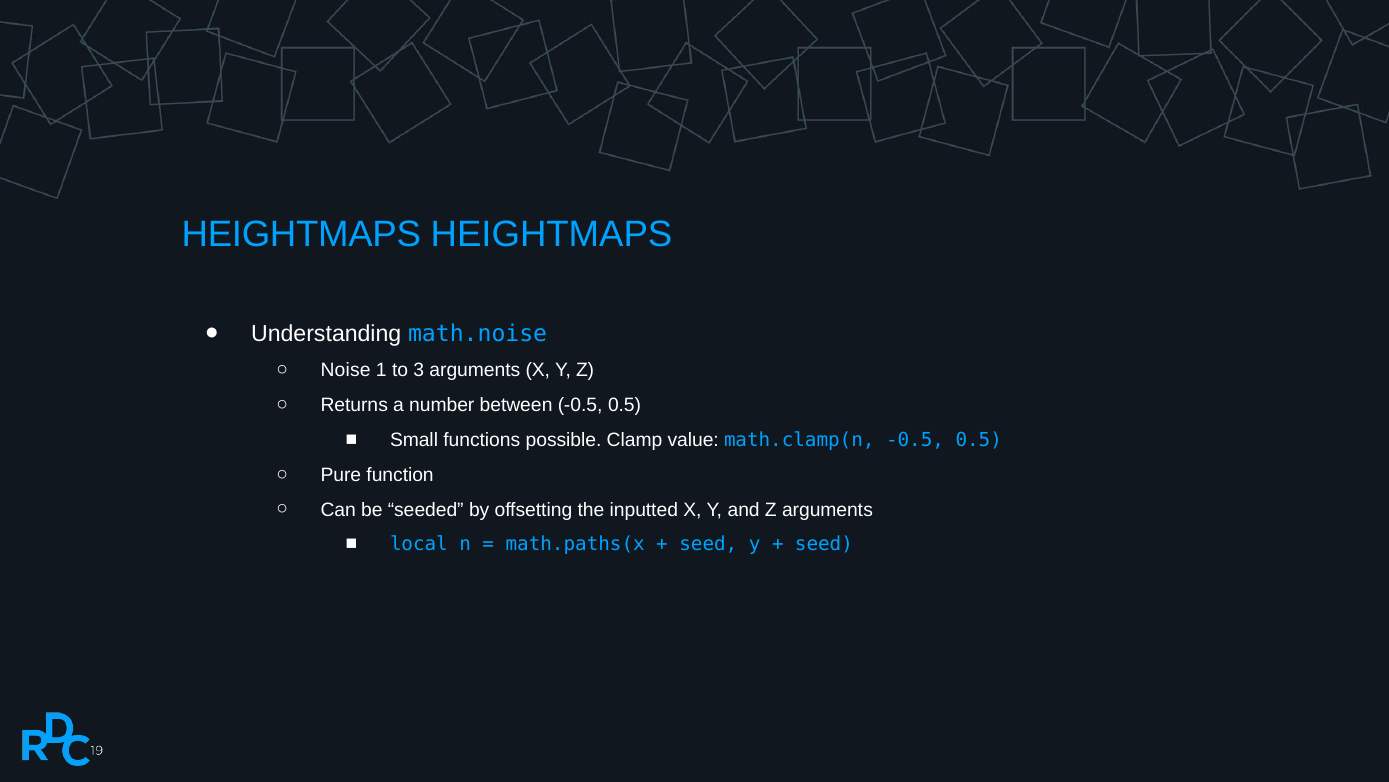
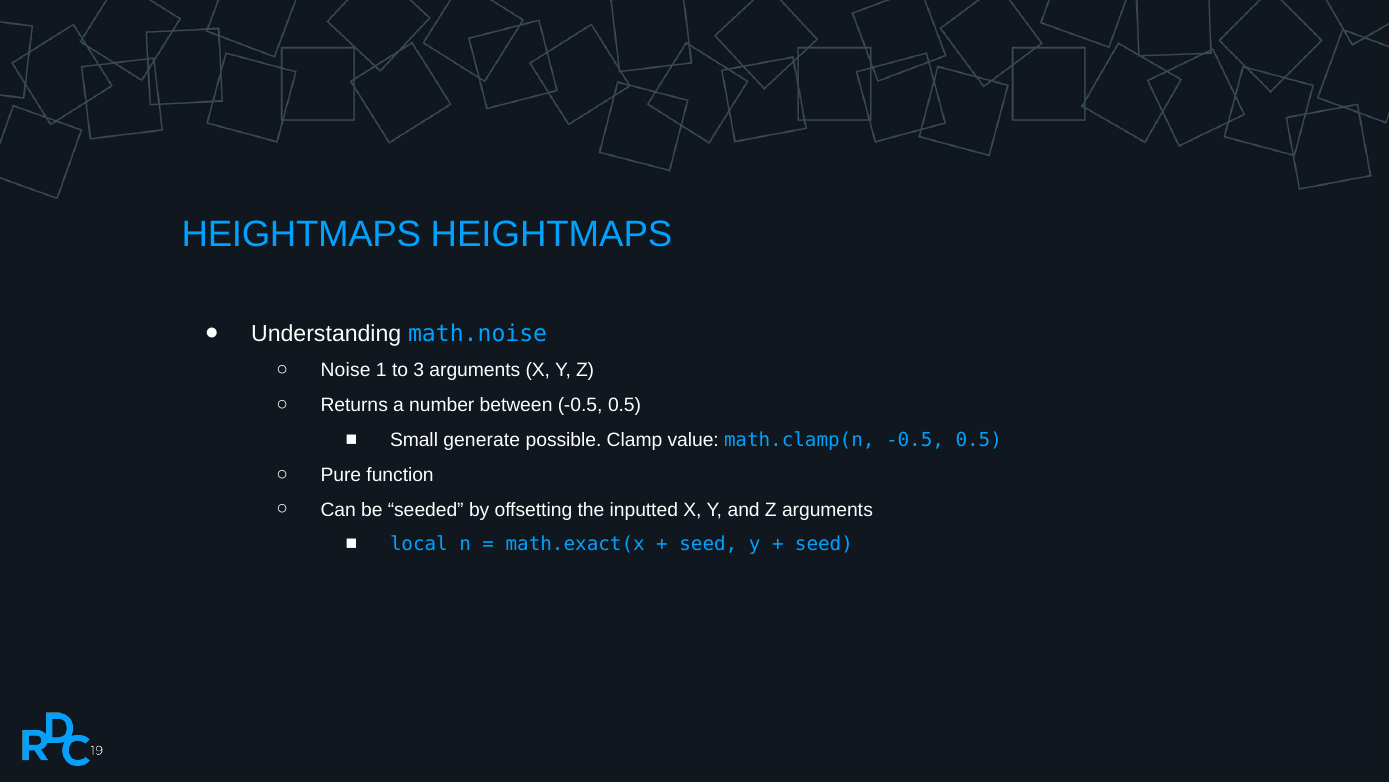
functions: functions -> generate
math.paths(x: math.paths(x -> math.exact(x
